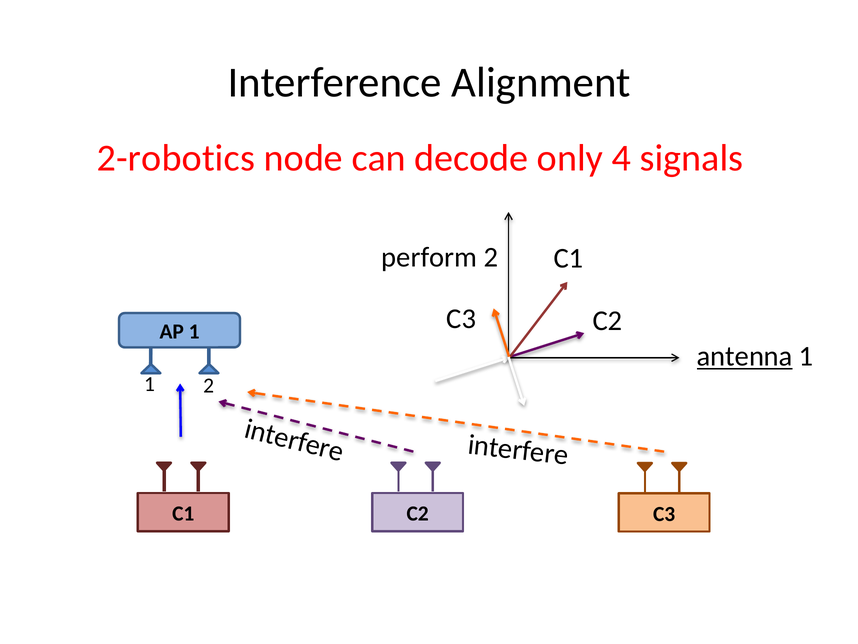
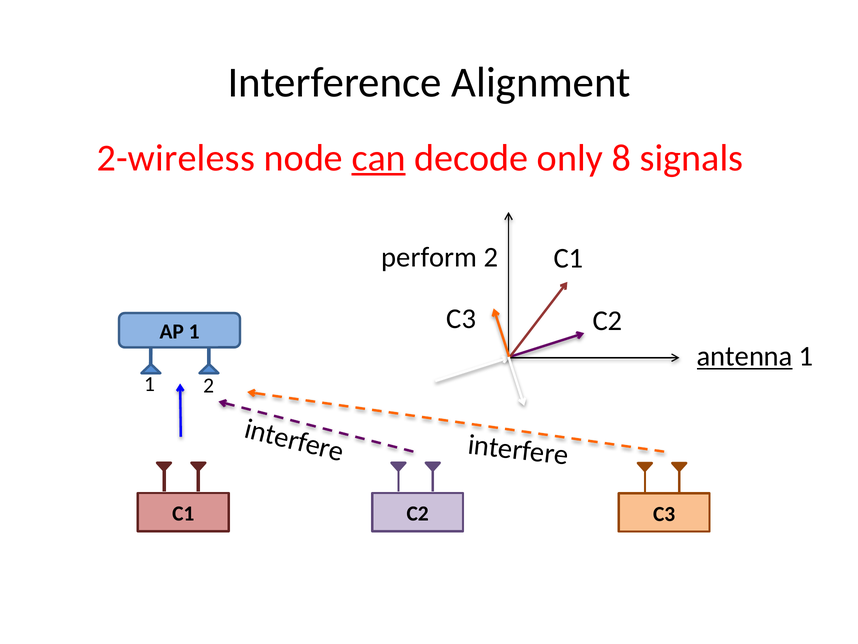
2-robotics: 2-robotics -> 2-wireless
can underline: none -> present
4: 4 -> 8
